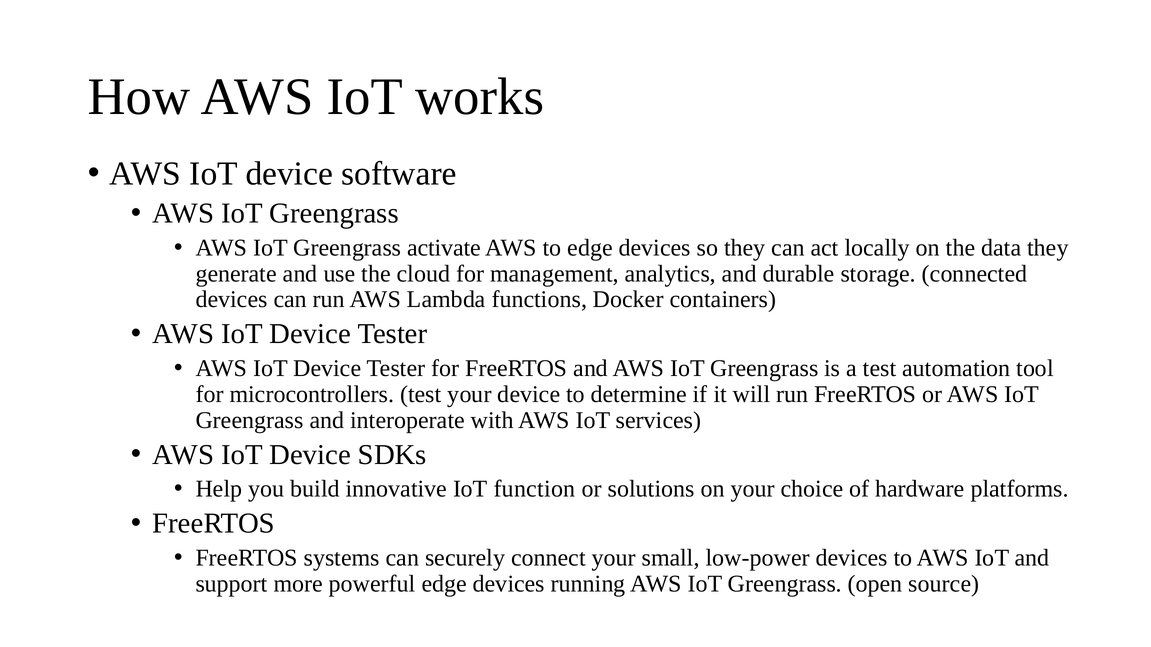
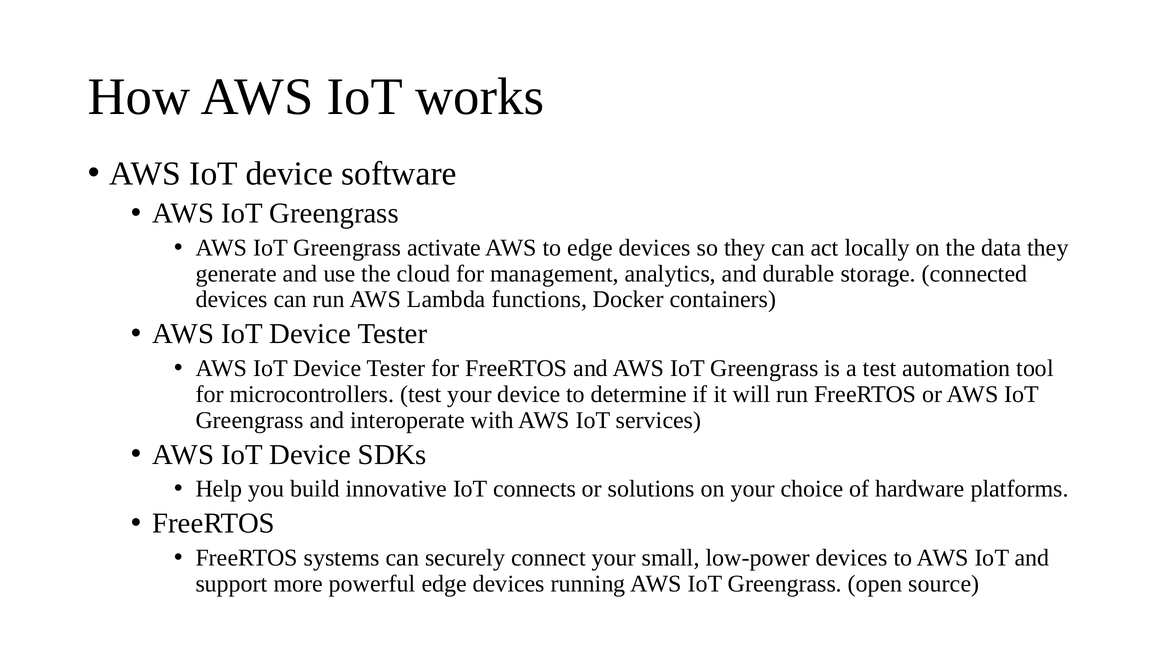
function: function -> connects
